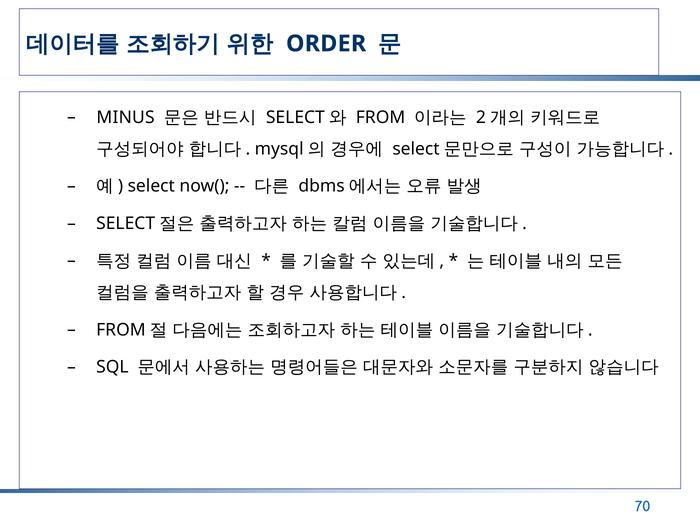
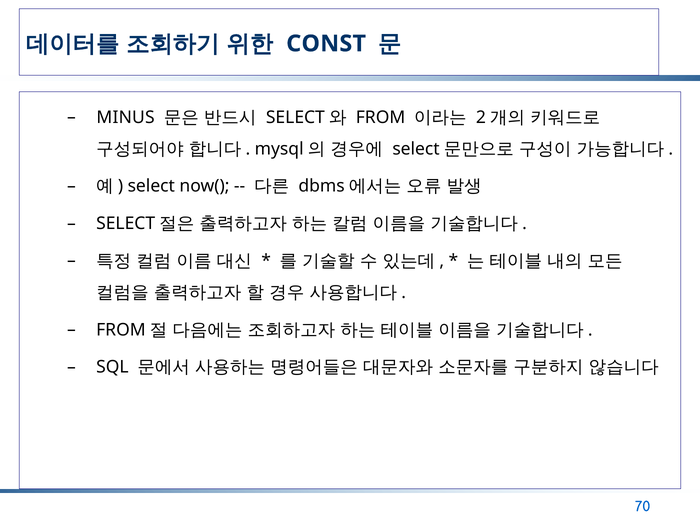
ORDER: ORDER -> CONST
